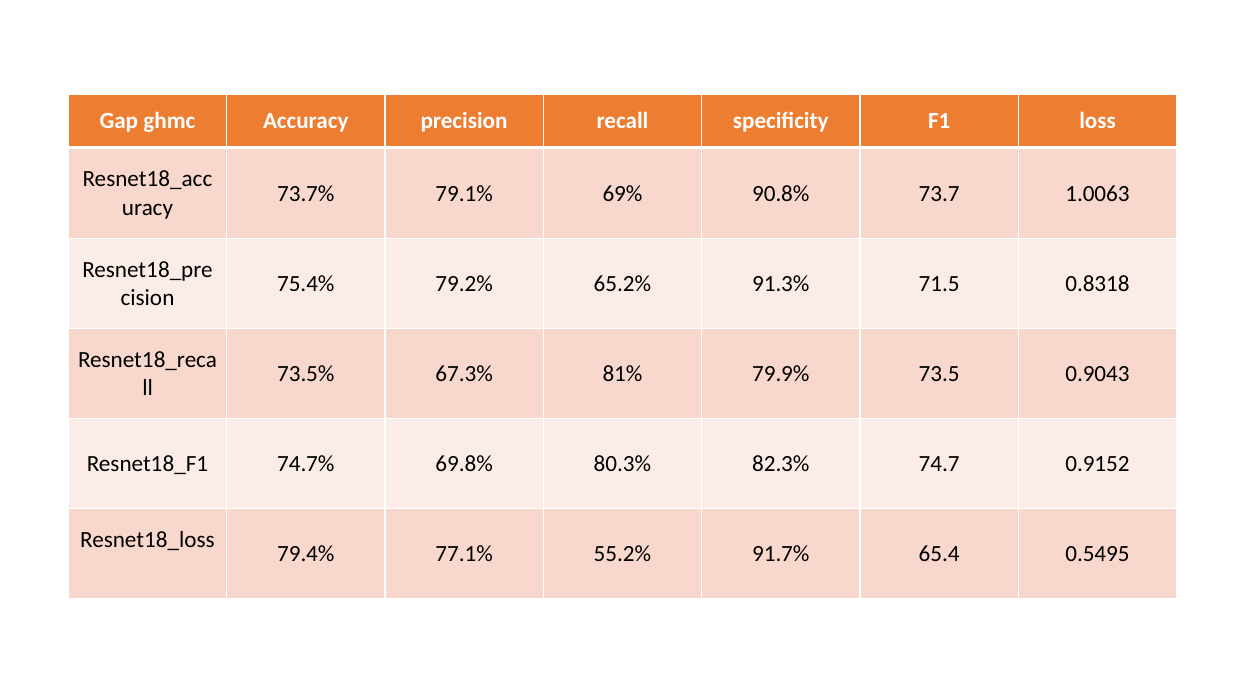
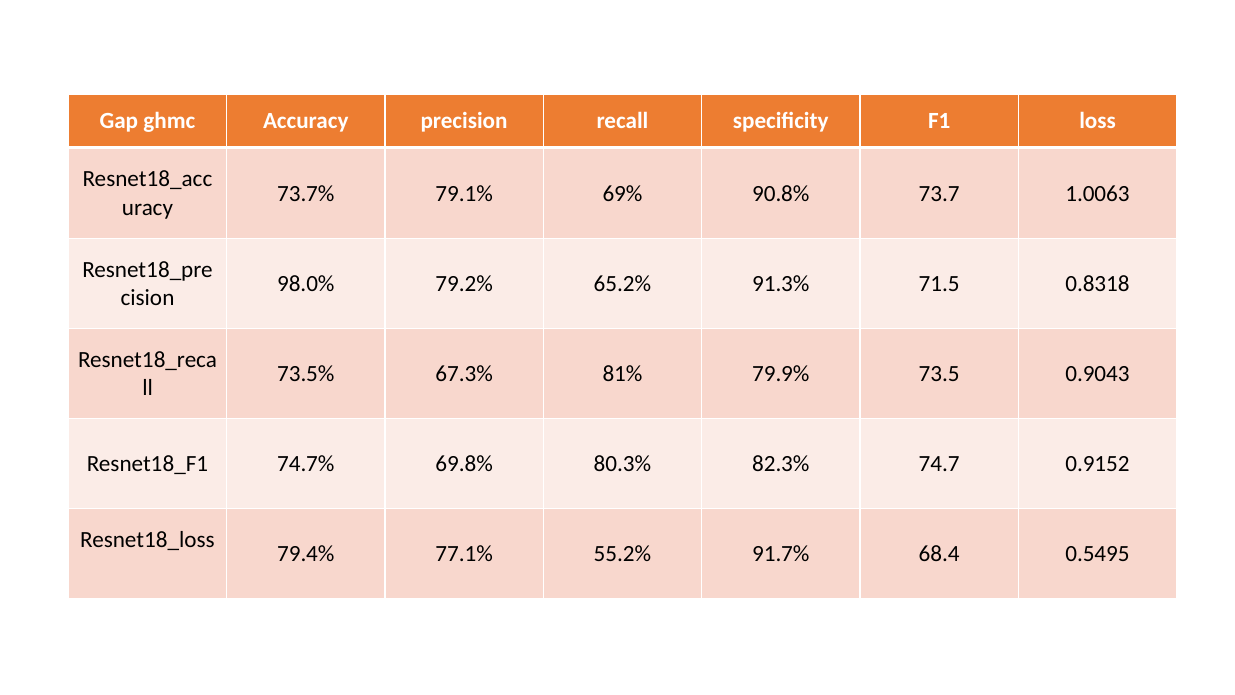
75.4%: 75.4% -> 98.0%
65.4: 65.4 -> 68.4
